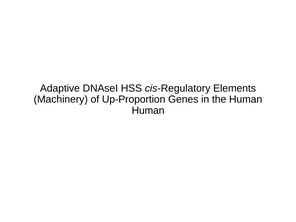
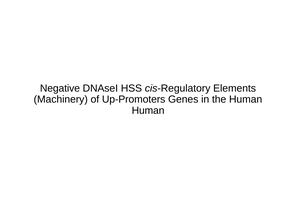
Adaptive: Adaptive -> Negative
Up-Proportion: Up-Proportion -> Up-Promoters
